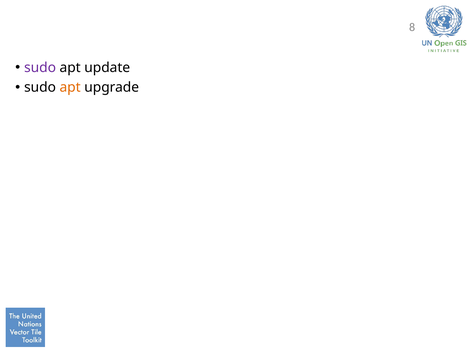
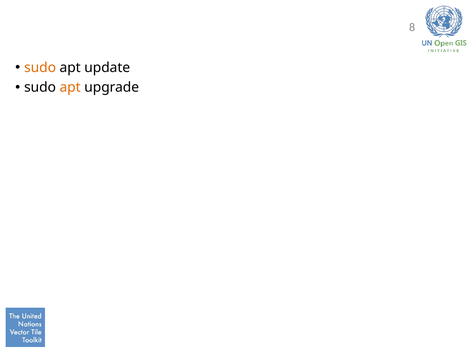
sudo at (40, 68) colour: purple -> orange
